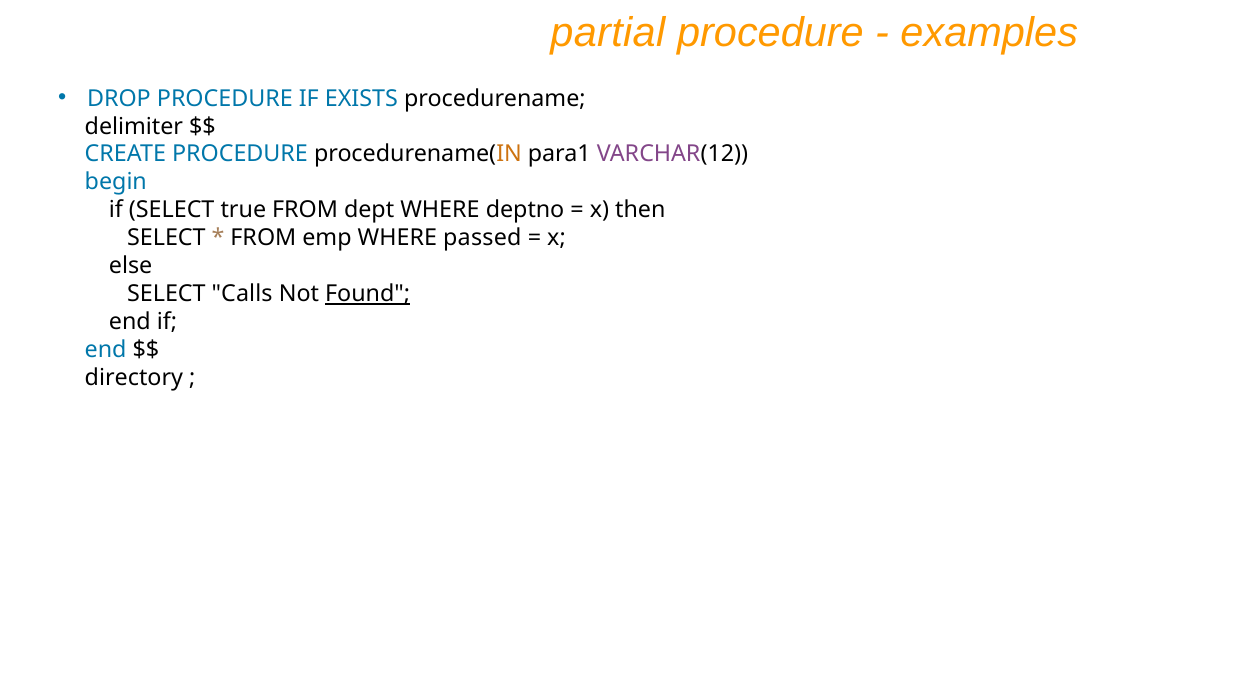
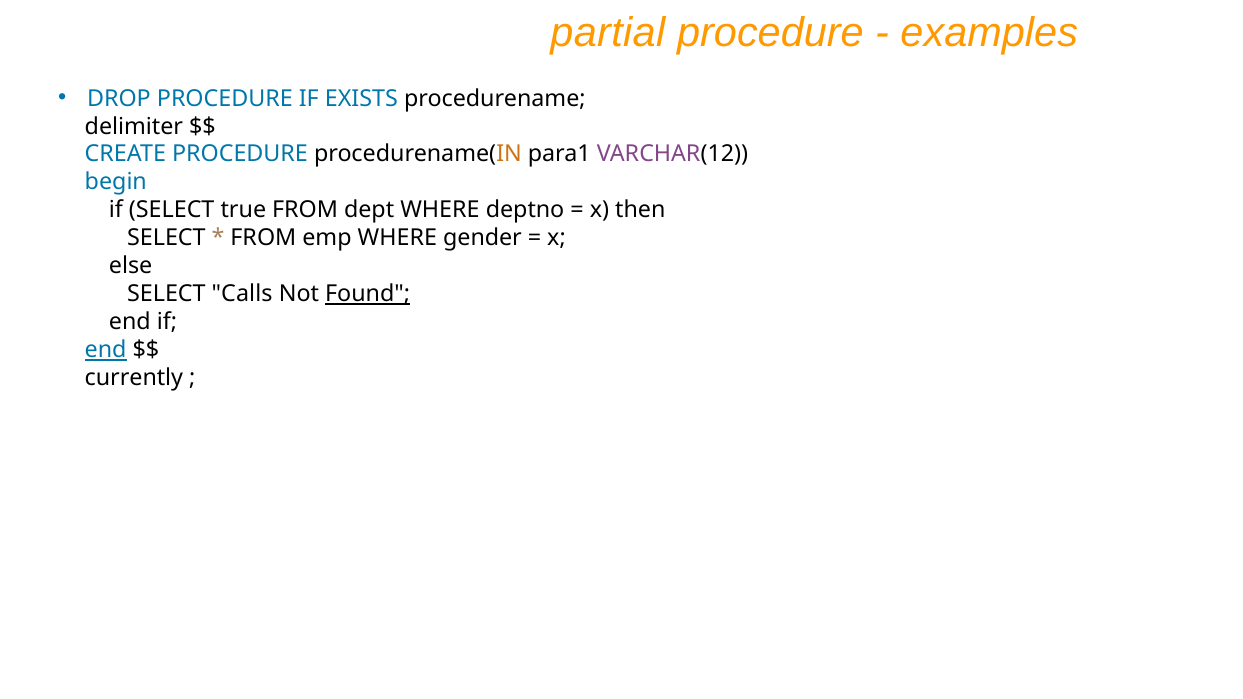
passed: passed -> gender
end at (106, 350) underline: none -> present
directory: directory -> currently
